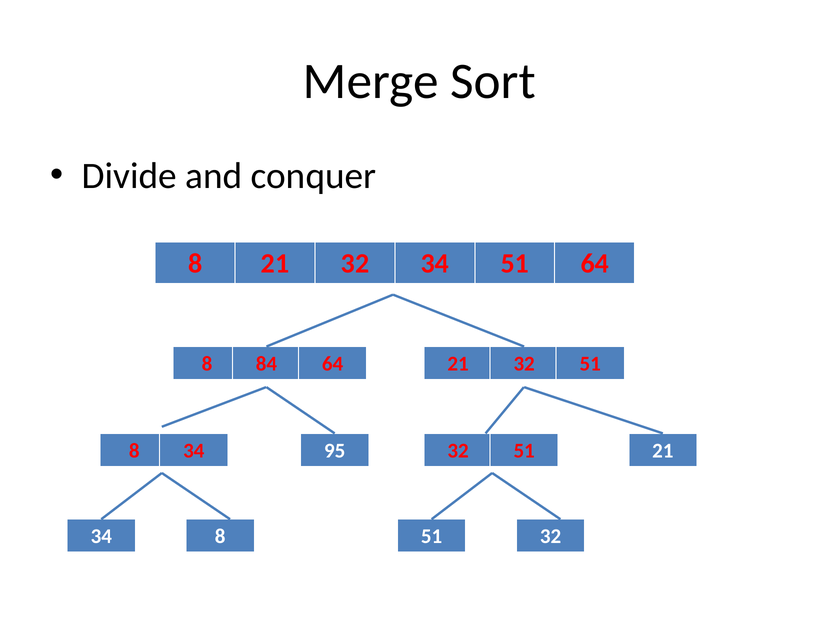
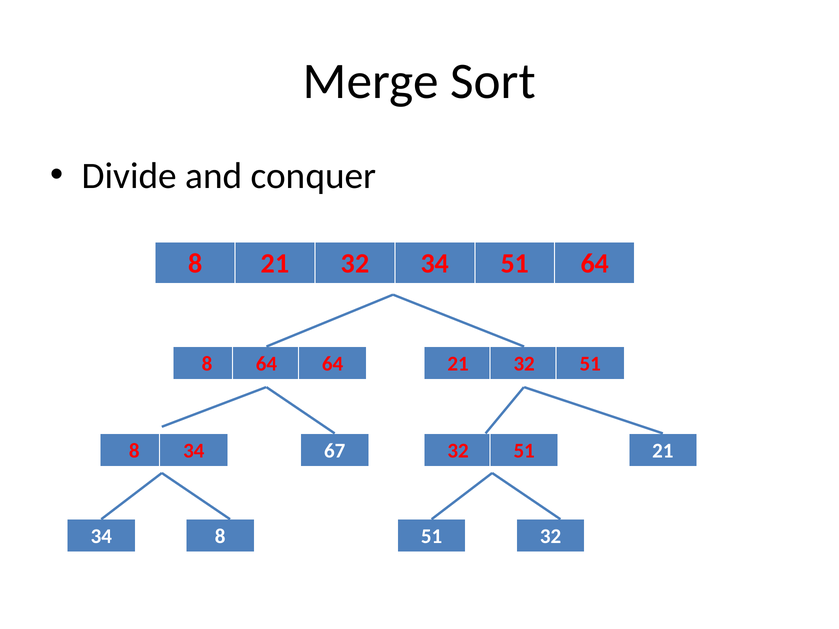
8 84: 84 -> 64
95: 95 -> 67
